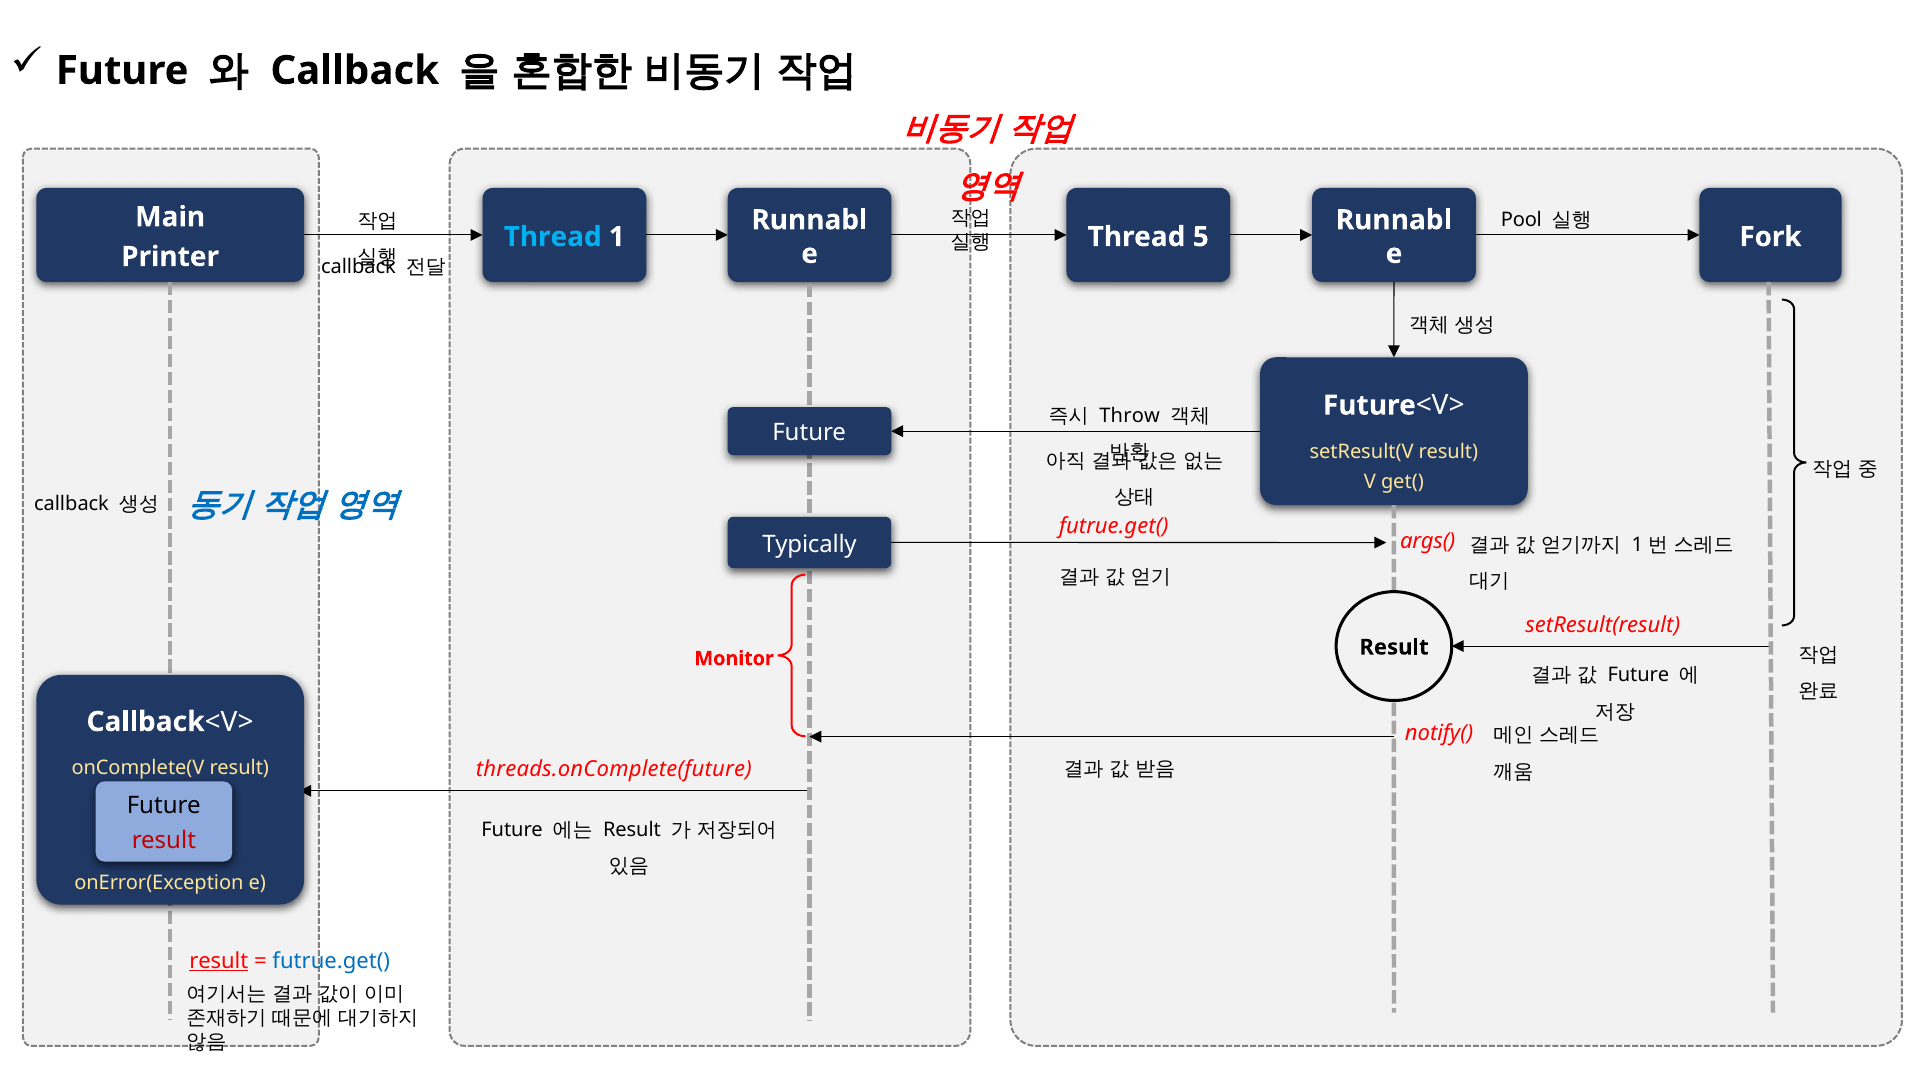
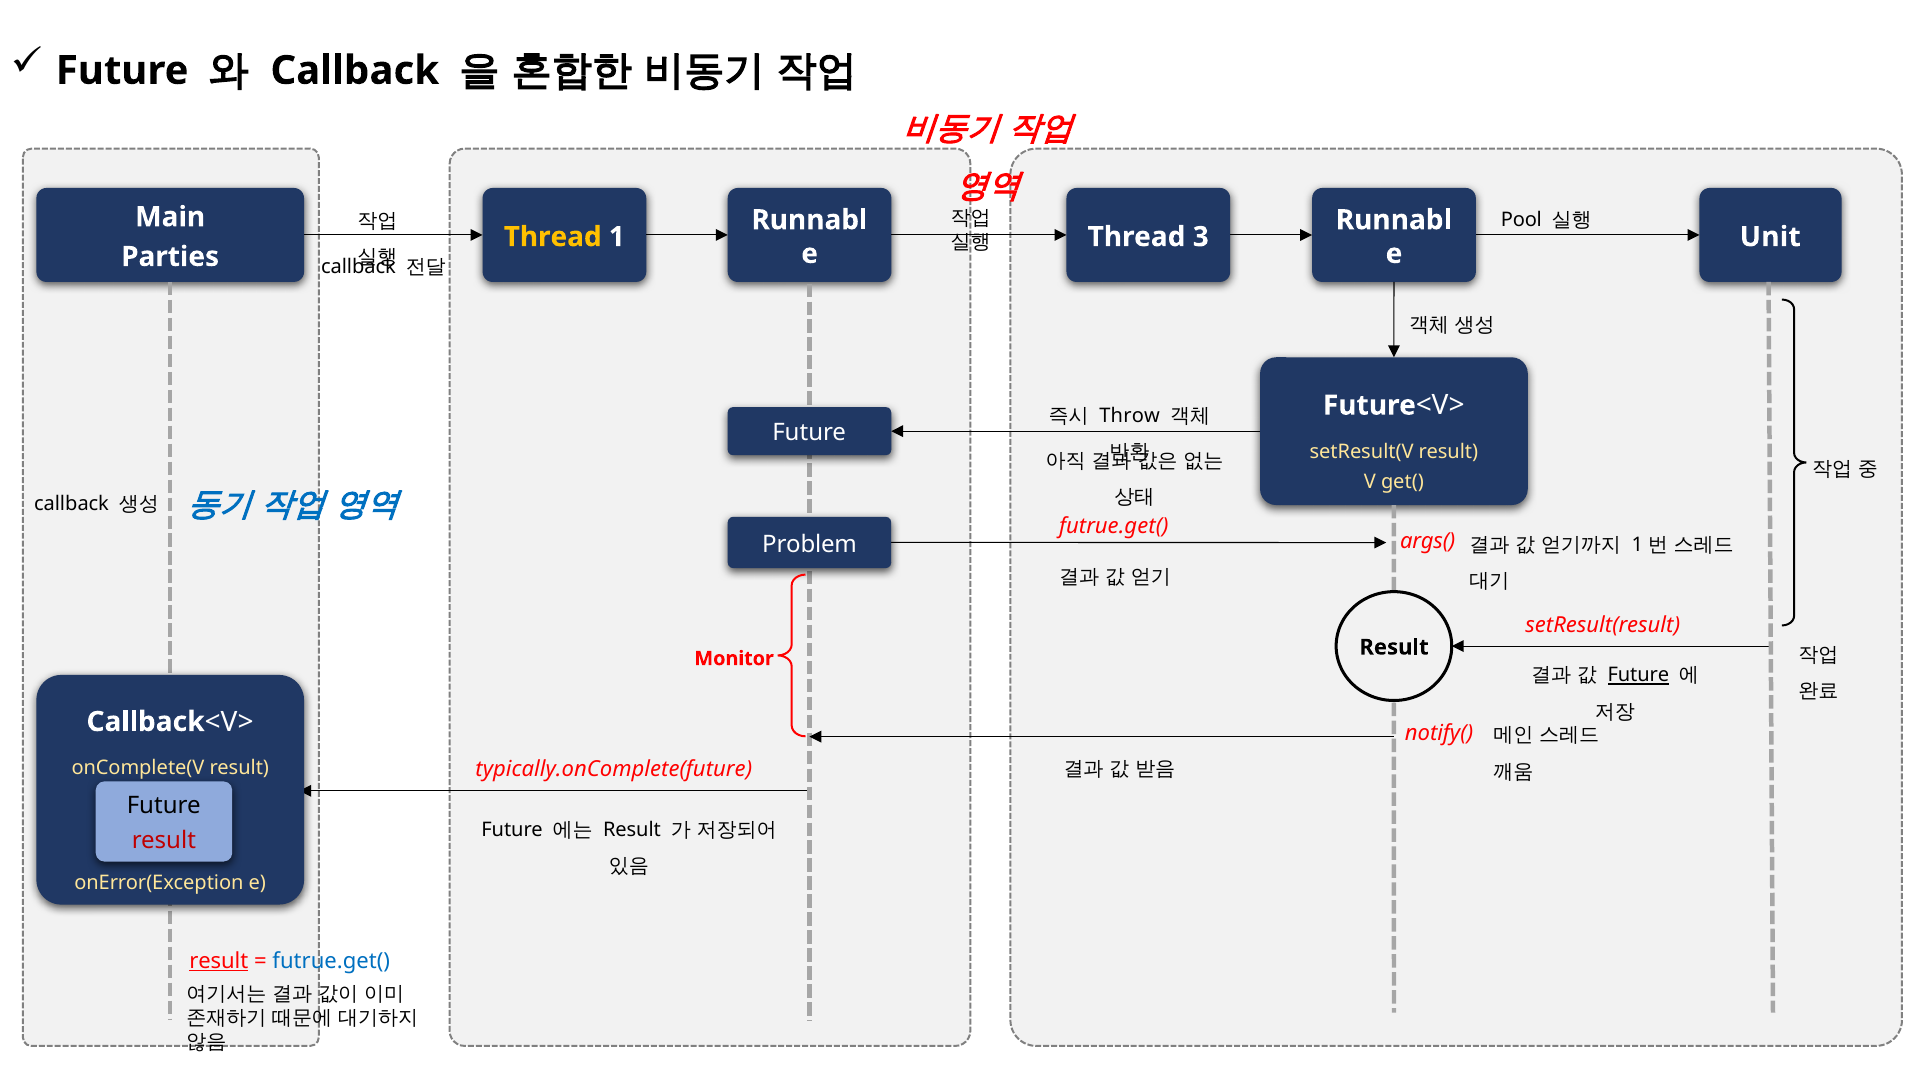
Thread at (553, 237) colour: light blue -> yellow
5: 5 -> 3
Fork: Fork -> Unit
Printer: Printer -> Parties
Typically: Typically -> Problem
Future at (1638, 675) underline: none -> present
threads.onComplete(future: threads.onComplete(future -> typically.onComplete(future
